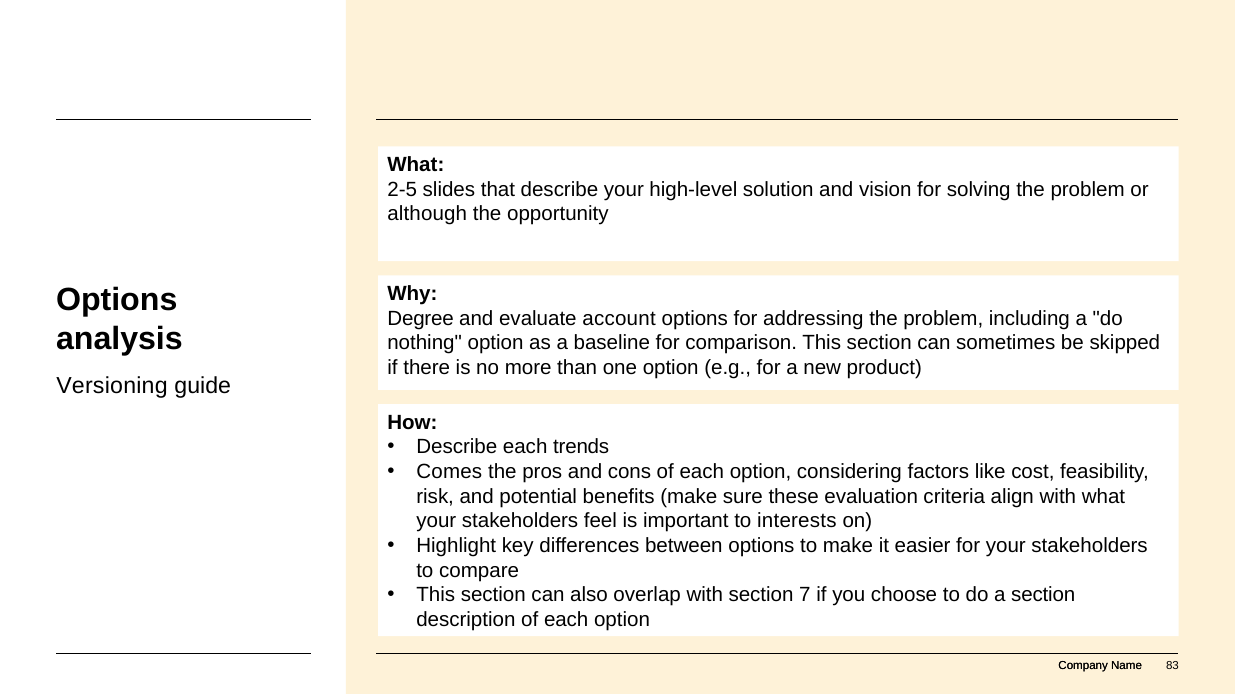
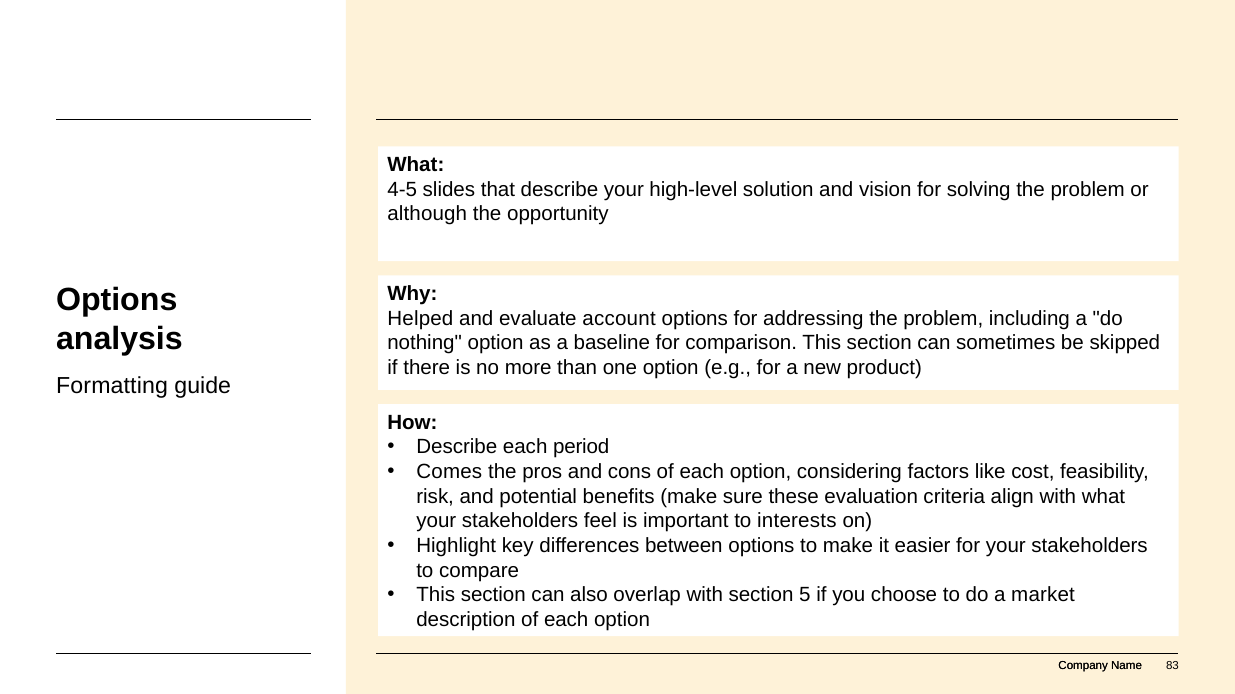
2-5: 2-5 -> 4-5
Degree: Degree -> Helped
Versioning: Versioning -> Formatting
trends: trends -> period
7: 7 -> 5
a section: section -> market
